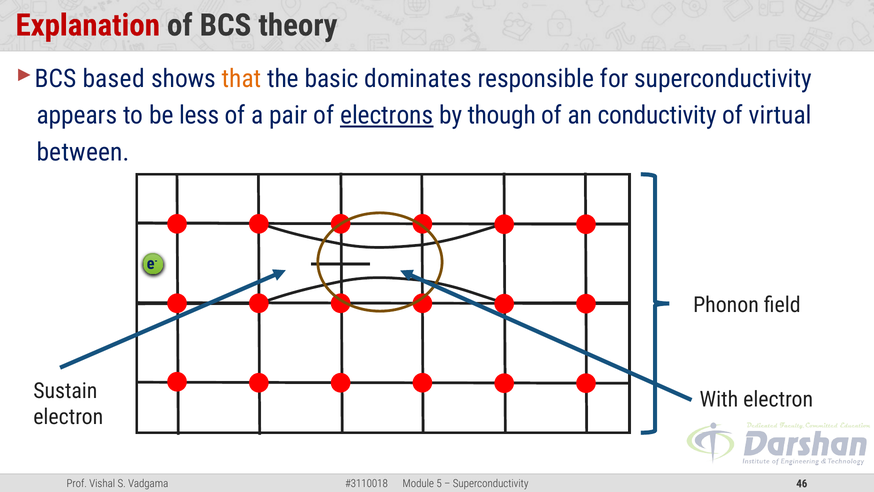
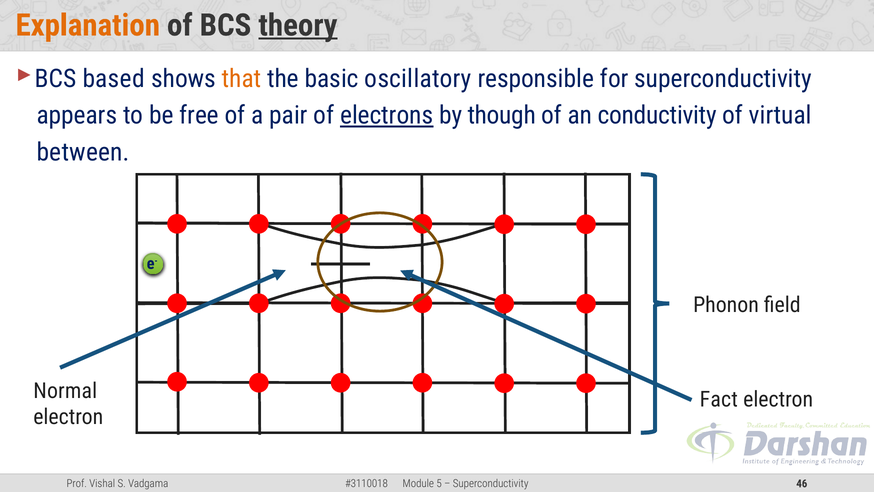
Explanation colour: red -> orange
theory underline: none -> present
dominates: dominates -> oscillatory
less: less -> free
Sustain: Sustain -> Normal
With: With -> Fact
